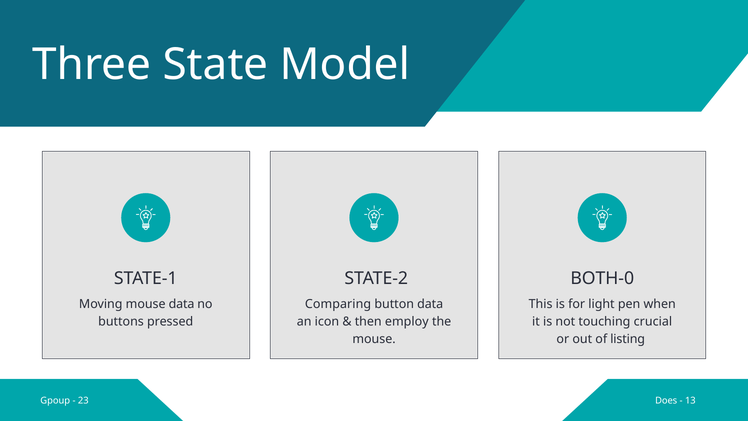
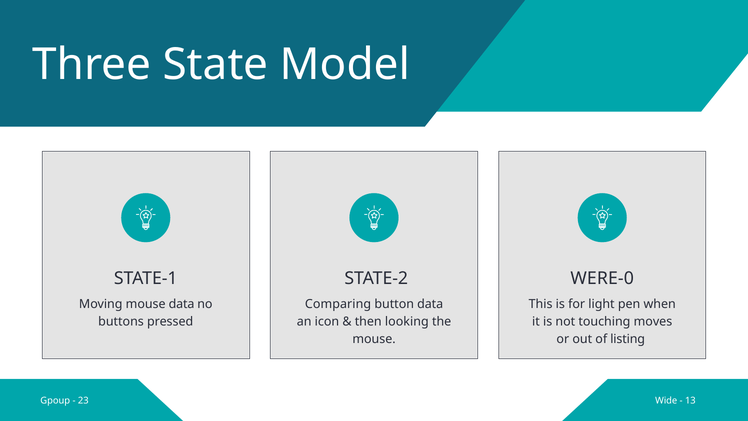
BOTH-0: BOTH-0 -> WERE-0
employ: employ -> looking
crucial: crucial -> moves
Does: Does -> Wide
